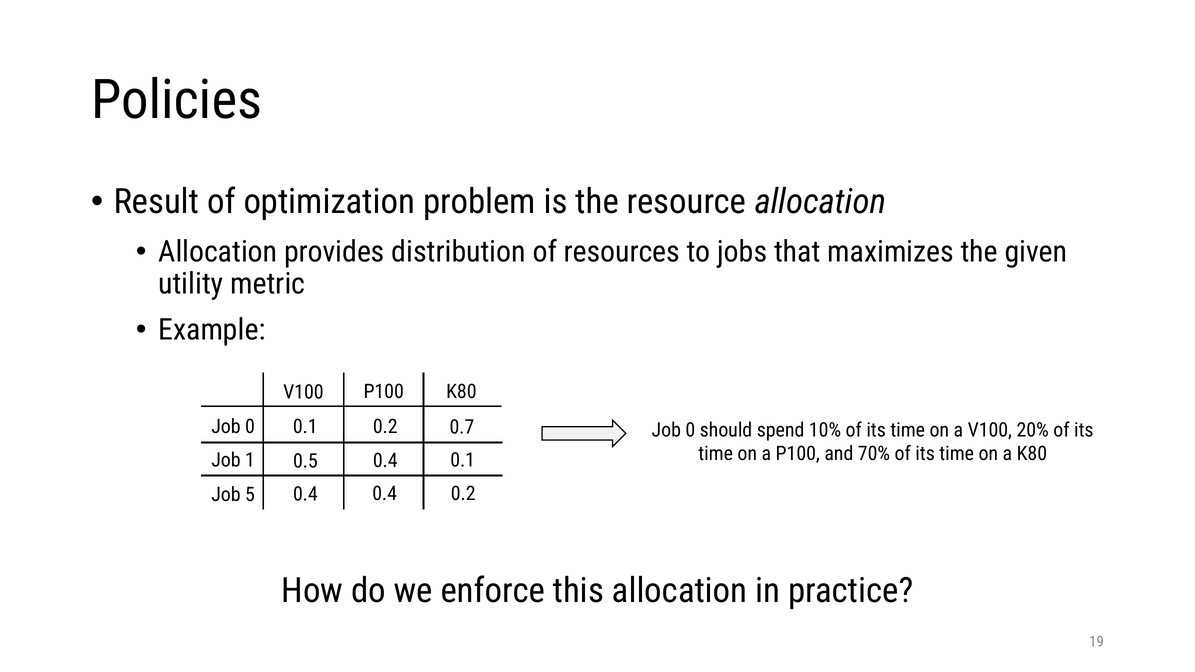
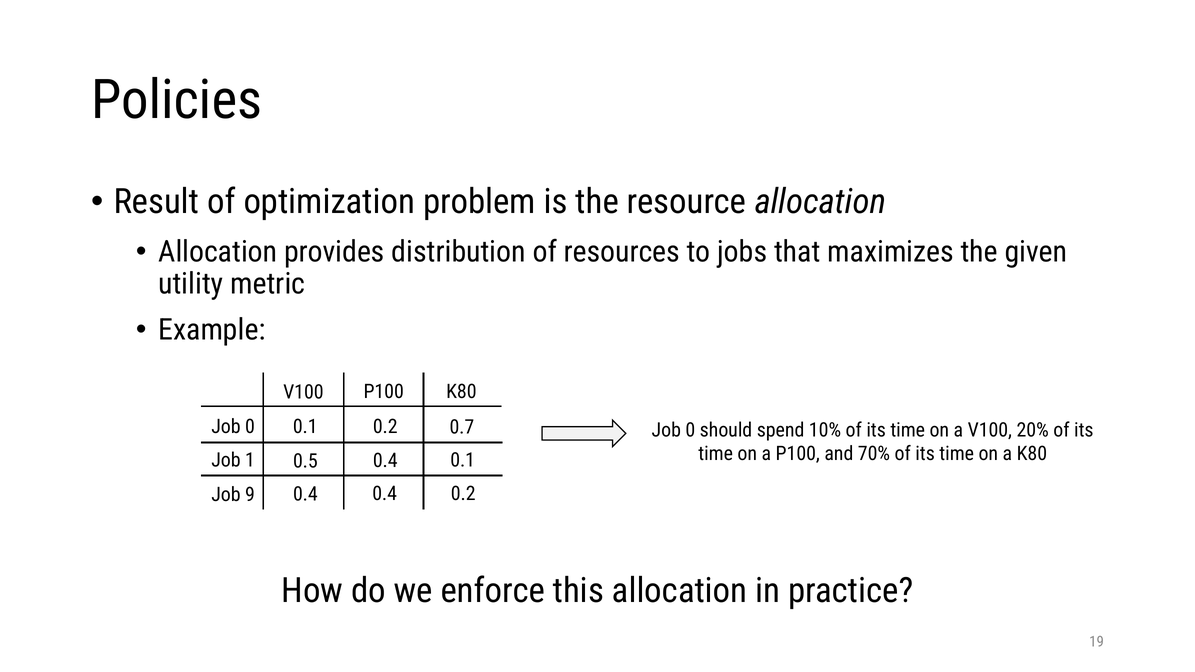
5: 5 -> 9
